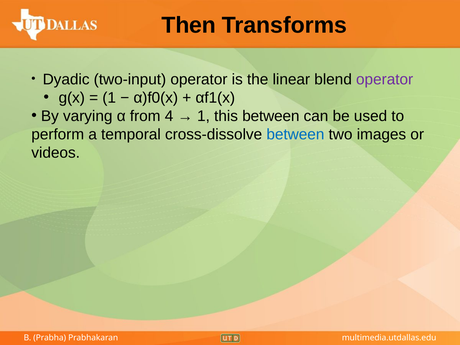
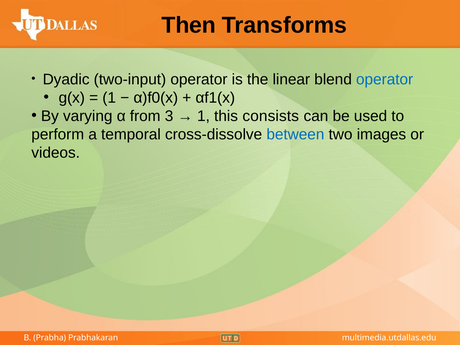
operator at (385, 79) colour: purple -> blue
4: 4 -> 3
this between: between -> consists
